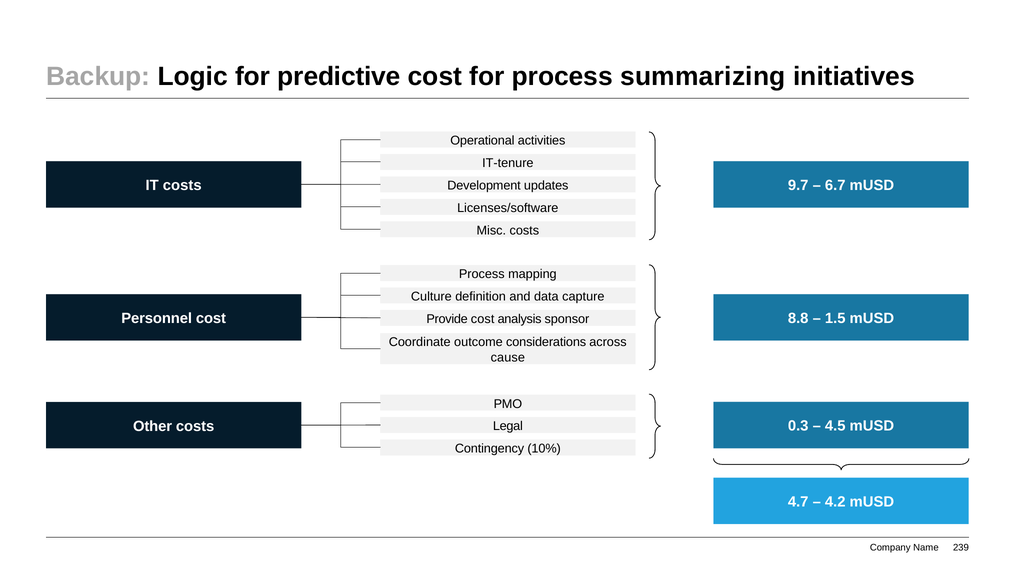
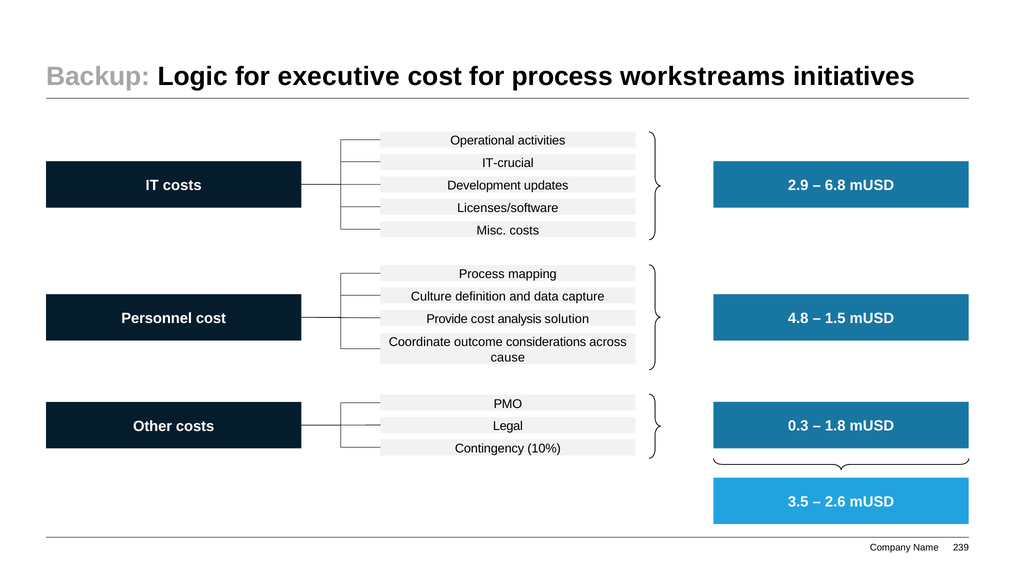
predictive: predictive -> executive
summarizing: summarizing -> workstreams
IT-tenure: IT-tenure -> IT-crucial
9.7: 9.7 -> 2.9
6.7: 6.7 -> 6.8
8.8: 8.8 -> 4.8
sponsor: sponsor -> solution
4.5: 4.5 -> 1.8
4.7: 4.7 -> 3.5
4.2: 4.2 -> 2.6
